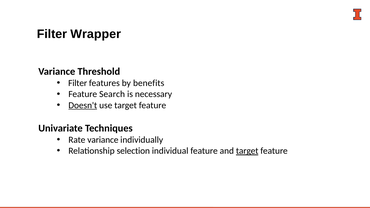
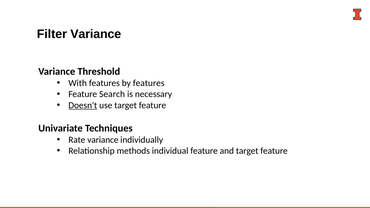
Filter Wrapper: Wrapper -> Variance
Filter at (78, 83): Filter -> With
by benefits: benefits -> features
selection: selection -> methods
target at (247, 151) underline: present -> none
